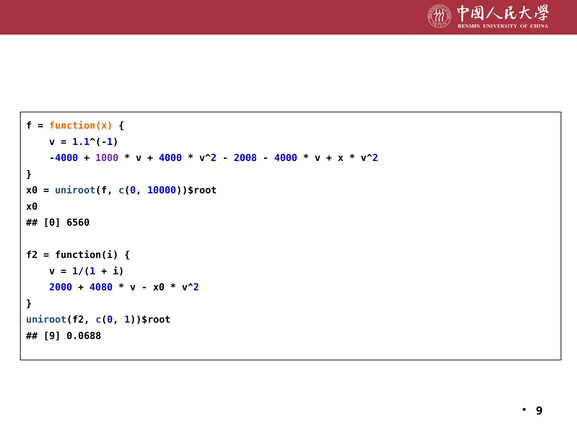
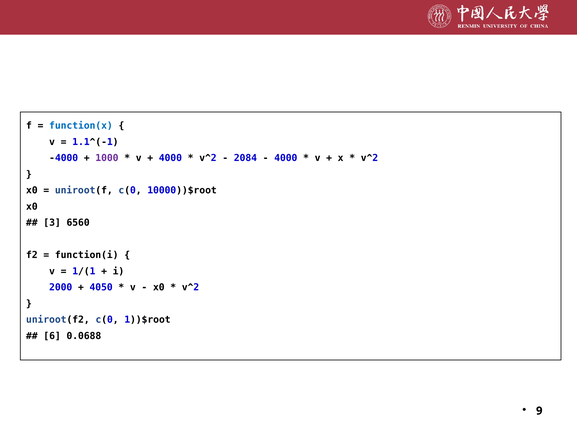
function(x colour: orange -> blue
2008: 2008 -> 2084
0: 0 -> 3
4080: 4080 -> 4050
9 at (52, 336): 9 -> 6
